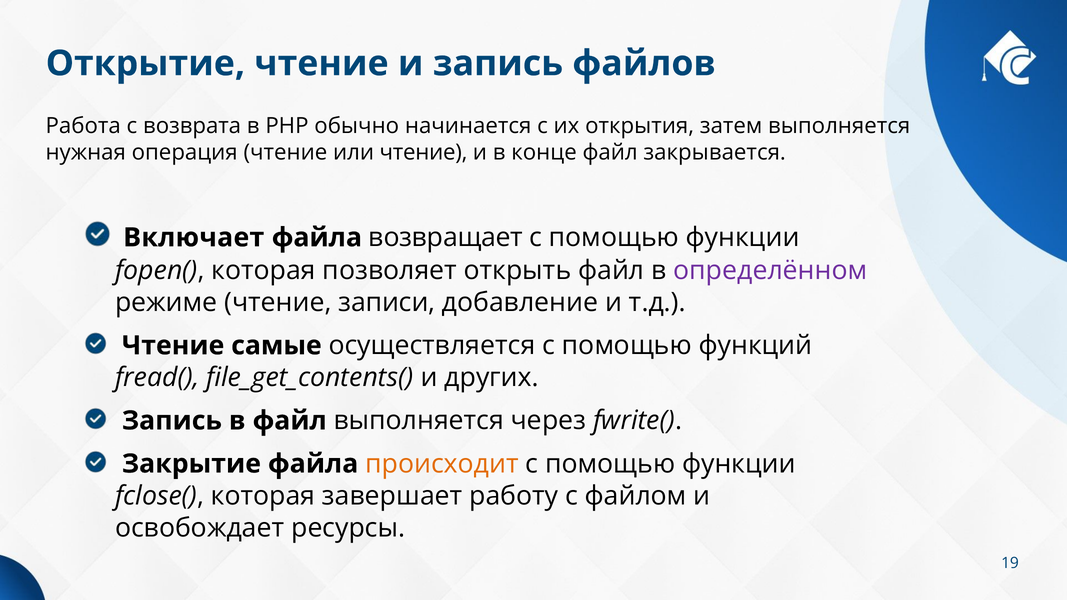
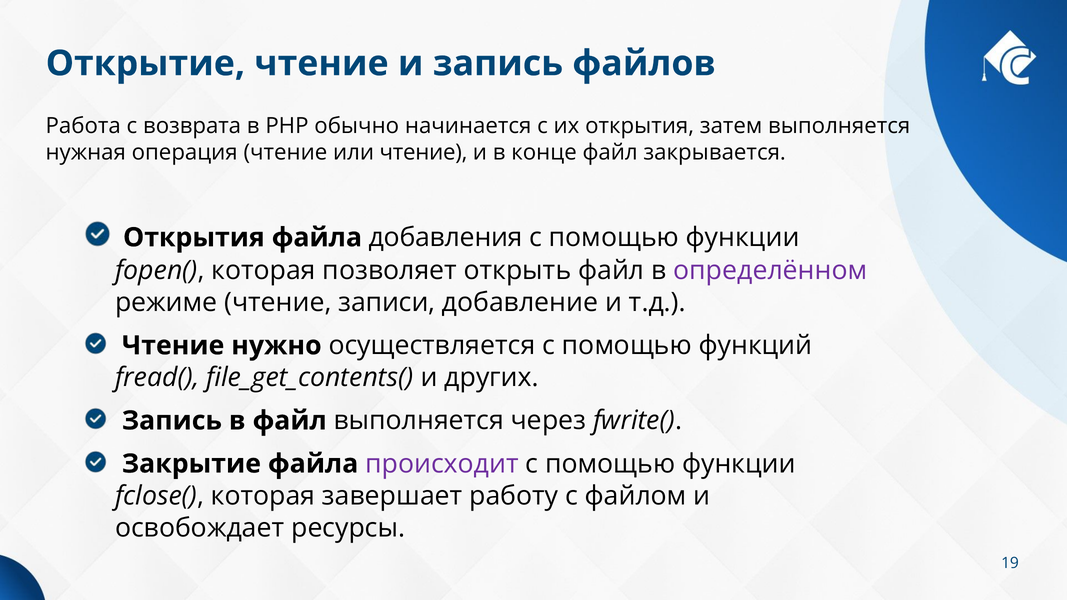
Включает at (194, 238): Включает -> Открытия
возвращает: возвращает -> добавления
самые: самые -> нужно
происходит colour: orange -> purple
